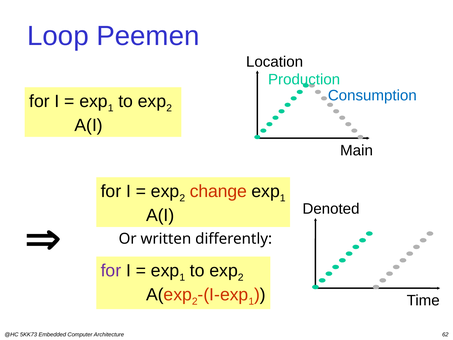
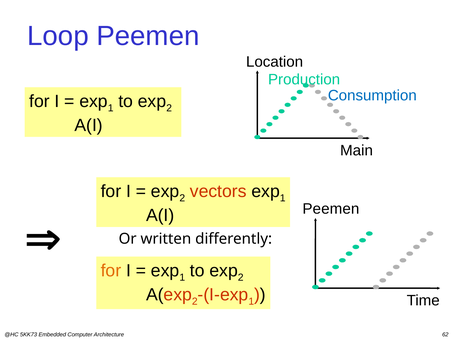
change: change -> vectors
Denoted at (331, 209): Denoted -> Peemen
for at (111, 270) colour: purple -> orange
